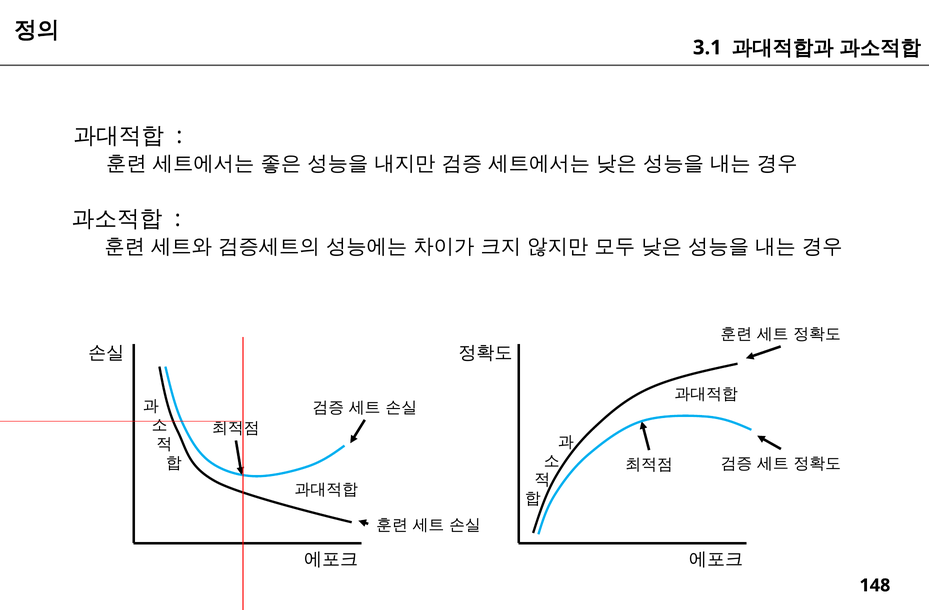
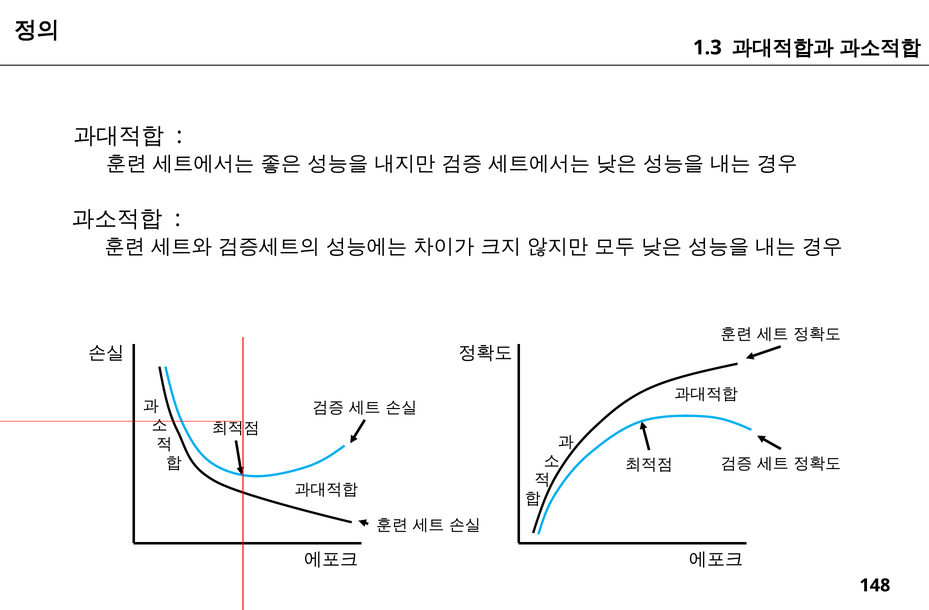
3.1: 3.1 -> 1.3
